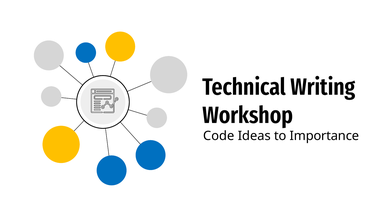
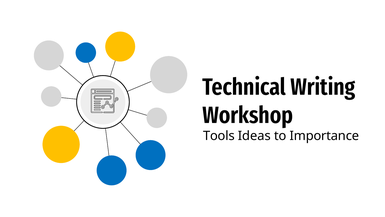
Code: Code -> Tools
